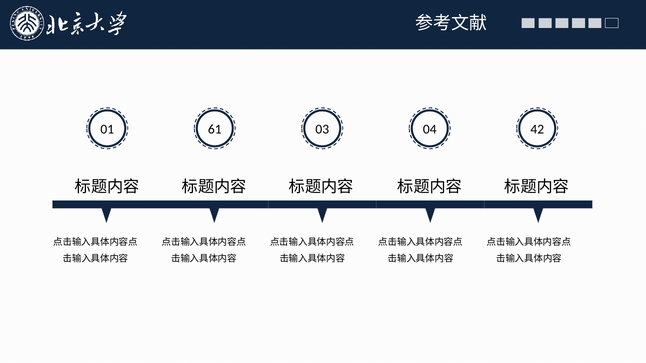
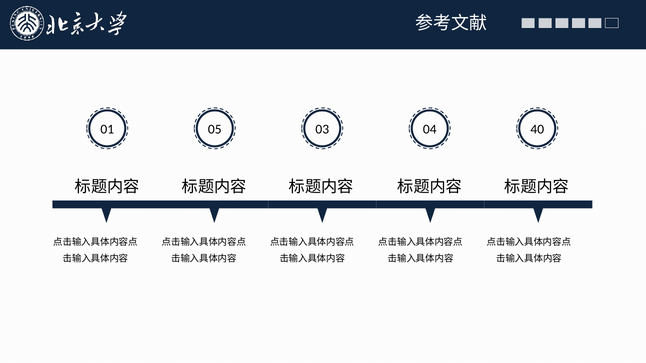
61: 61 -> 05
42: 42 -> 40
